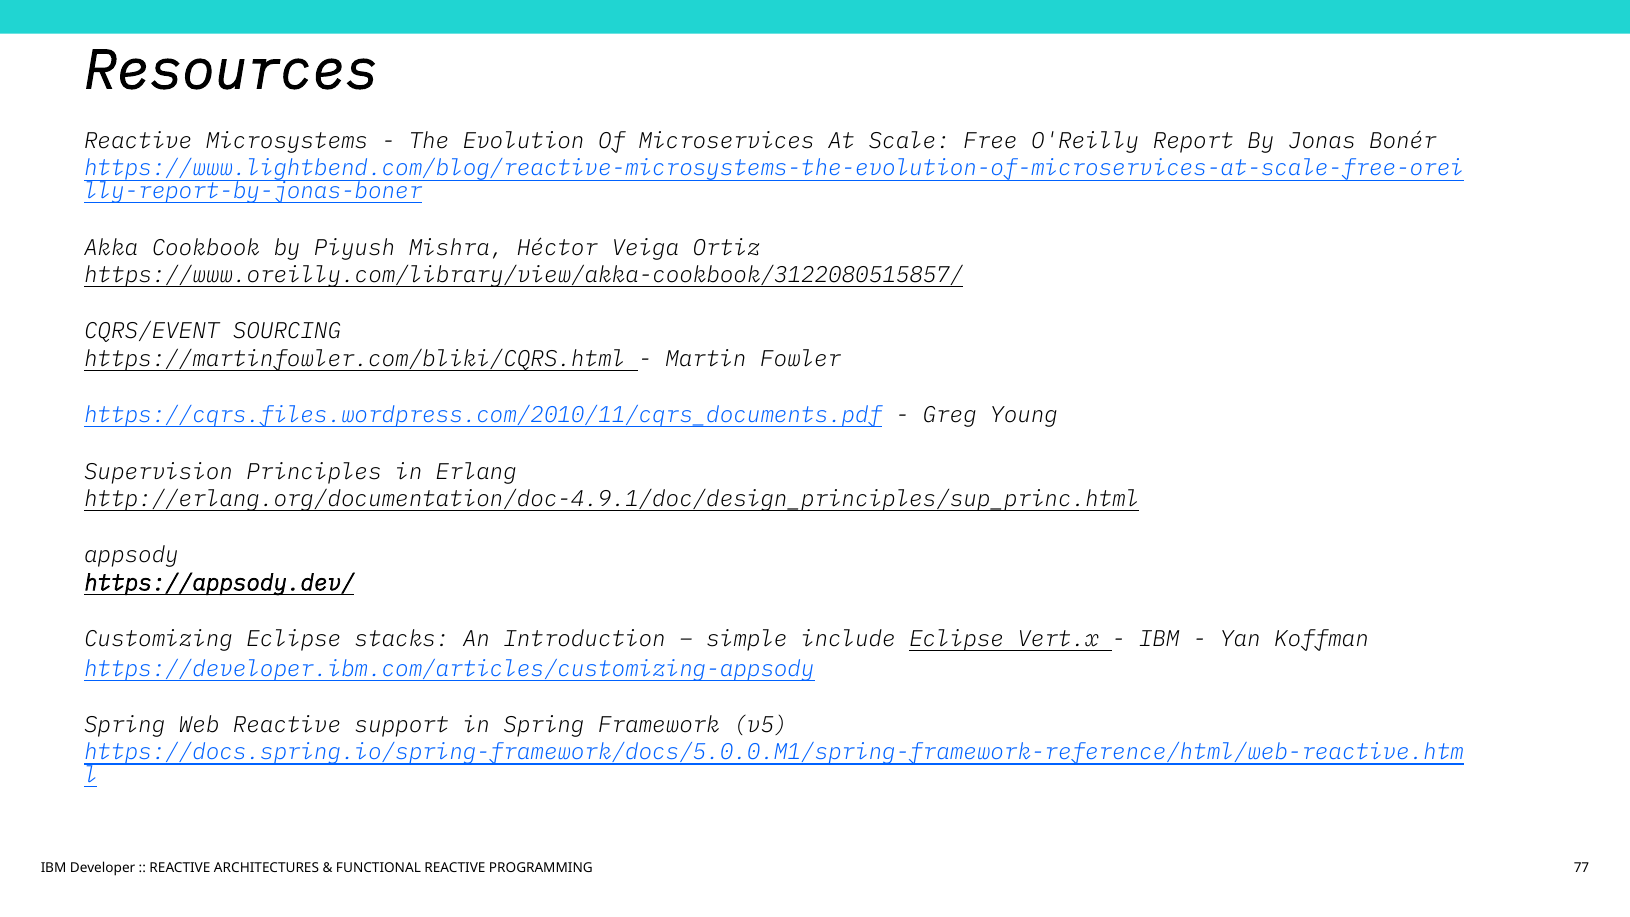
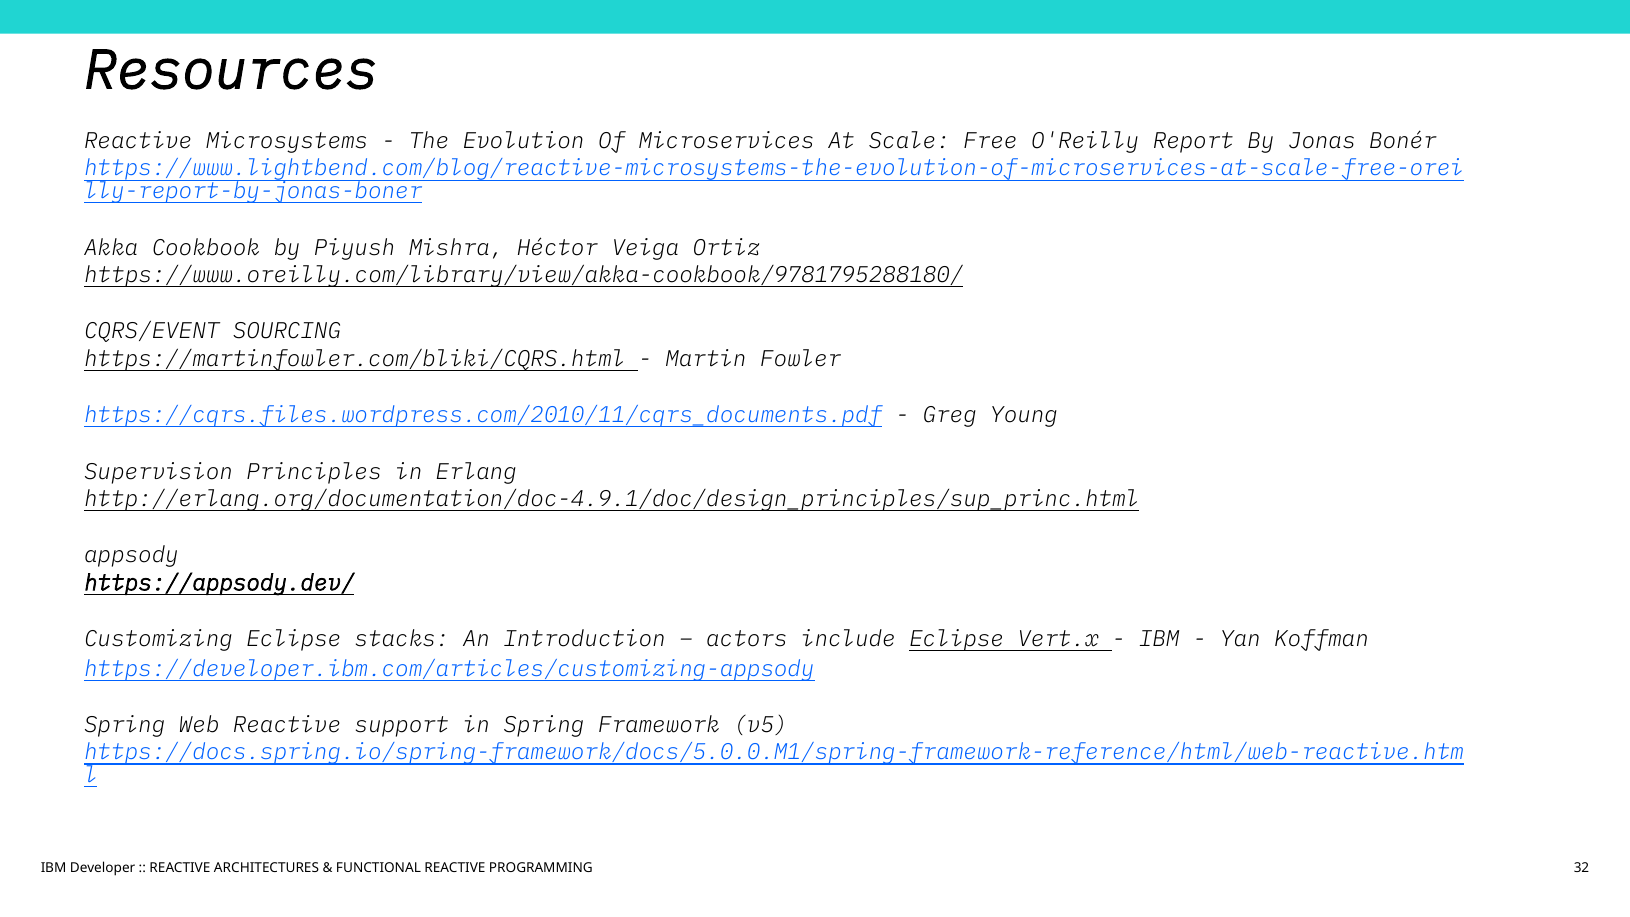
https://www.oreilly.com/library/view/akka-cookbook/3122080515857/: https://www.oreilly.com/library/view/akka-cookbook/3122080515857/ -> https://www.oreilly.com/library/view/akka-cookbook/9781795288180/
simple: simple -> actors
77: 77 -> 32
